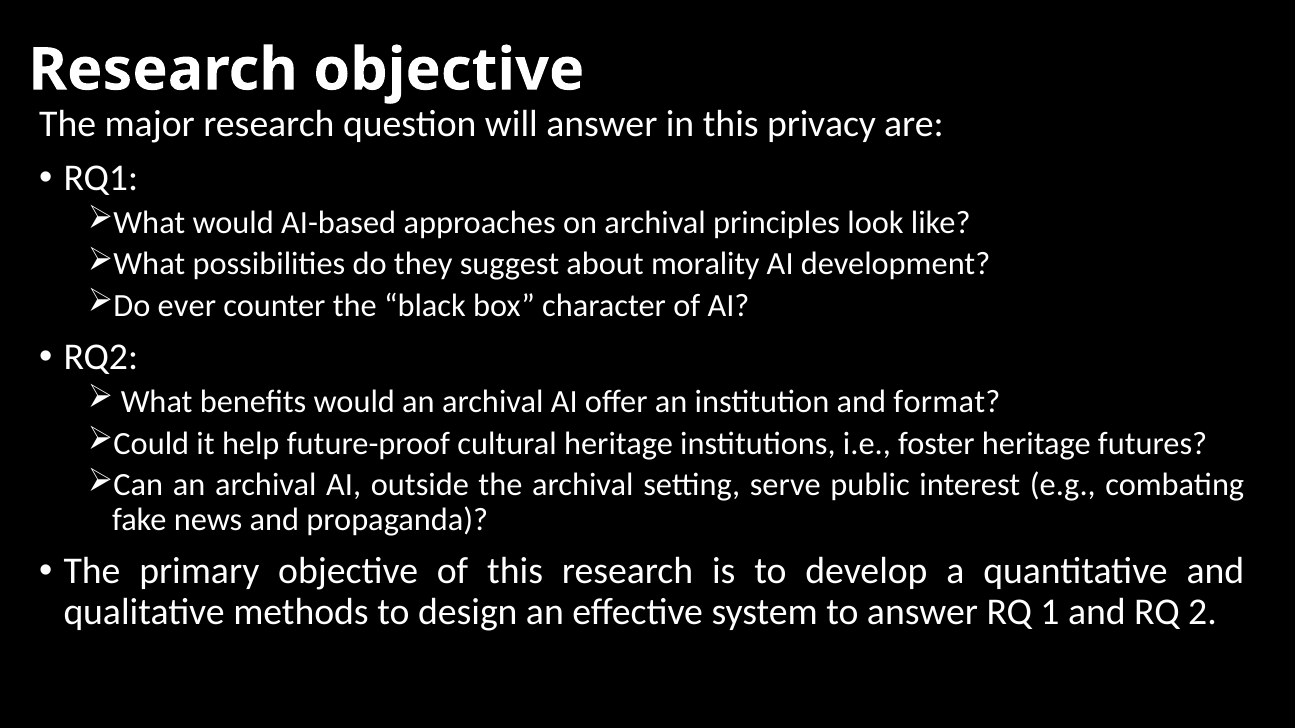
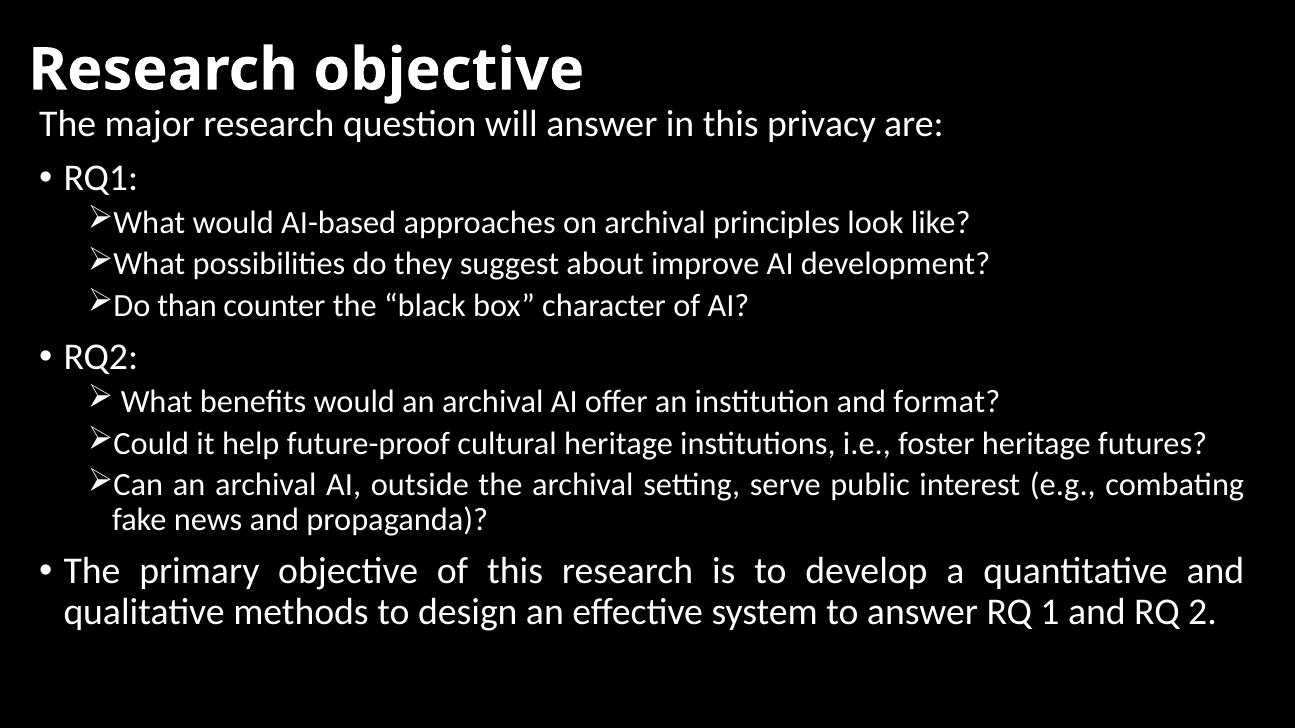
morality: morality -> improve
ever: ever -> than
